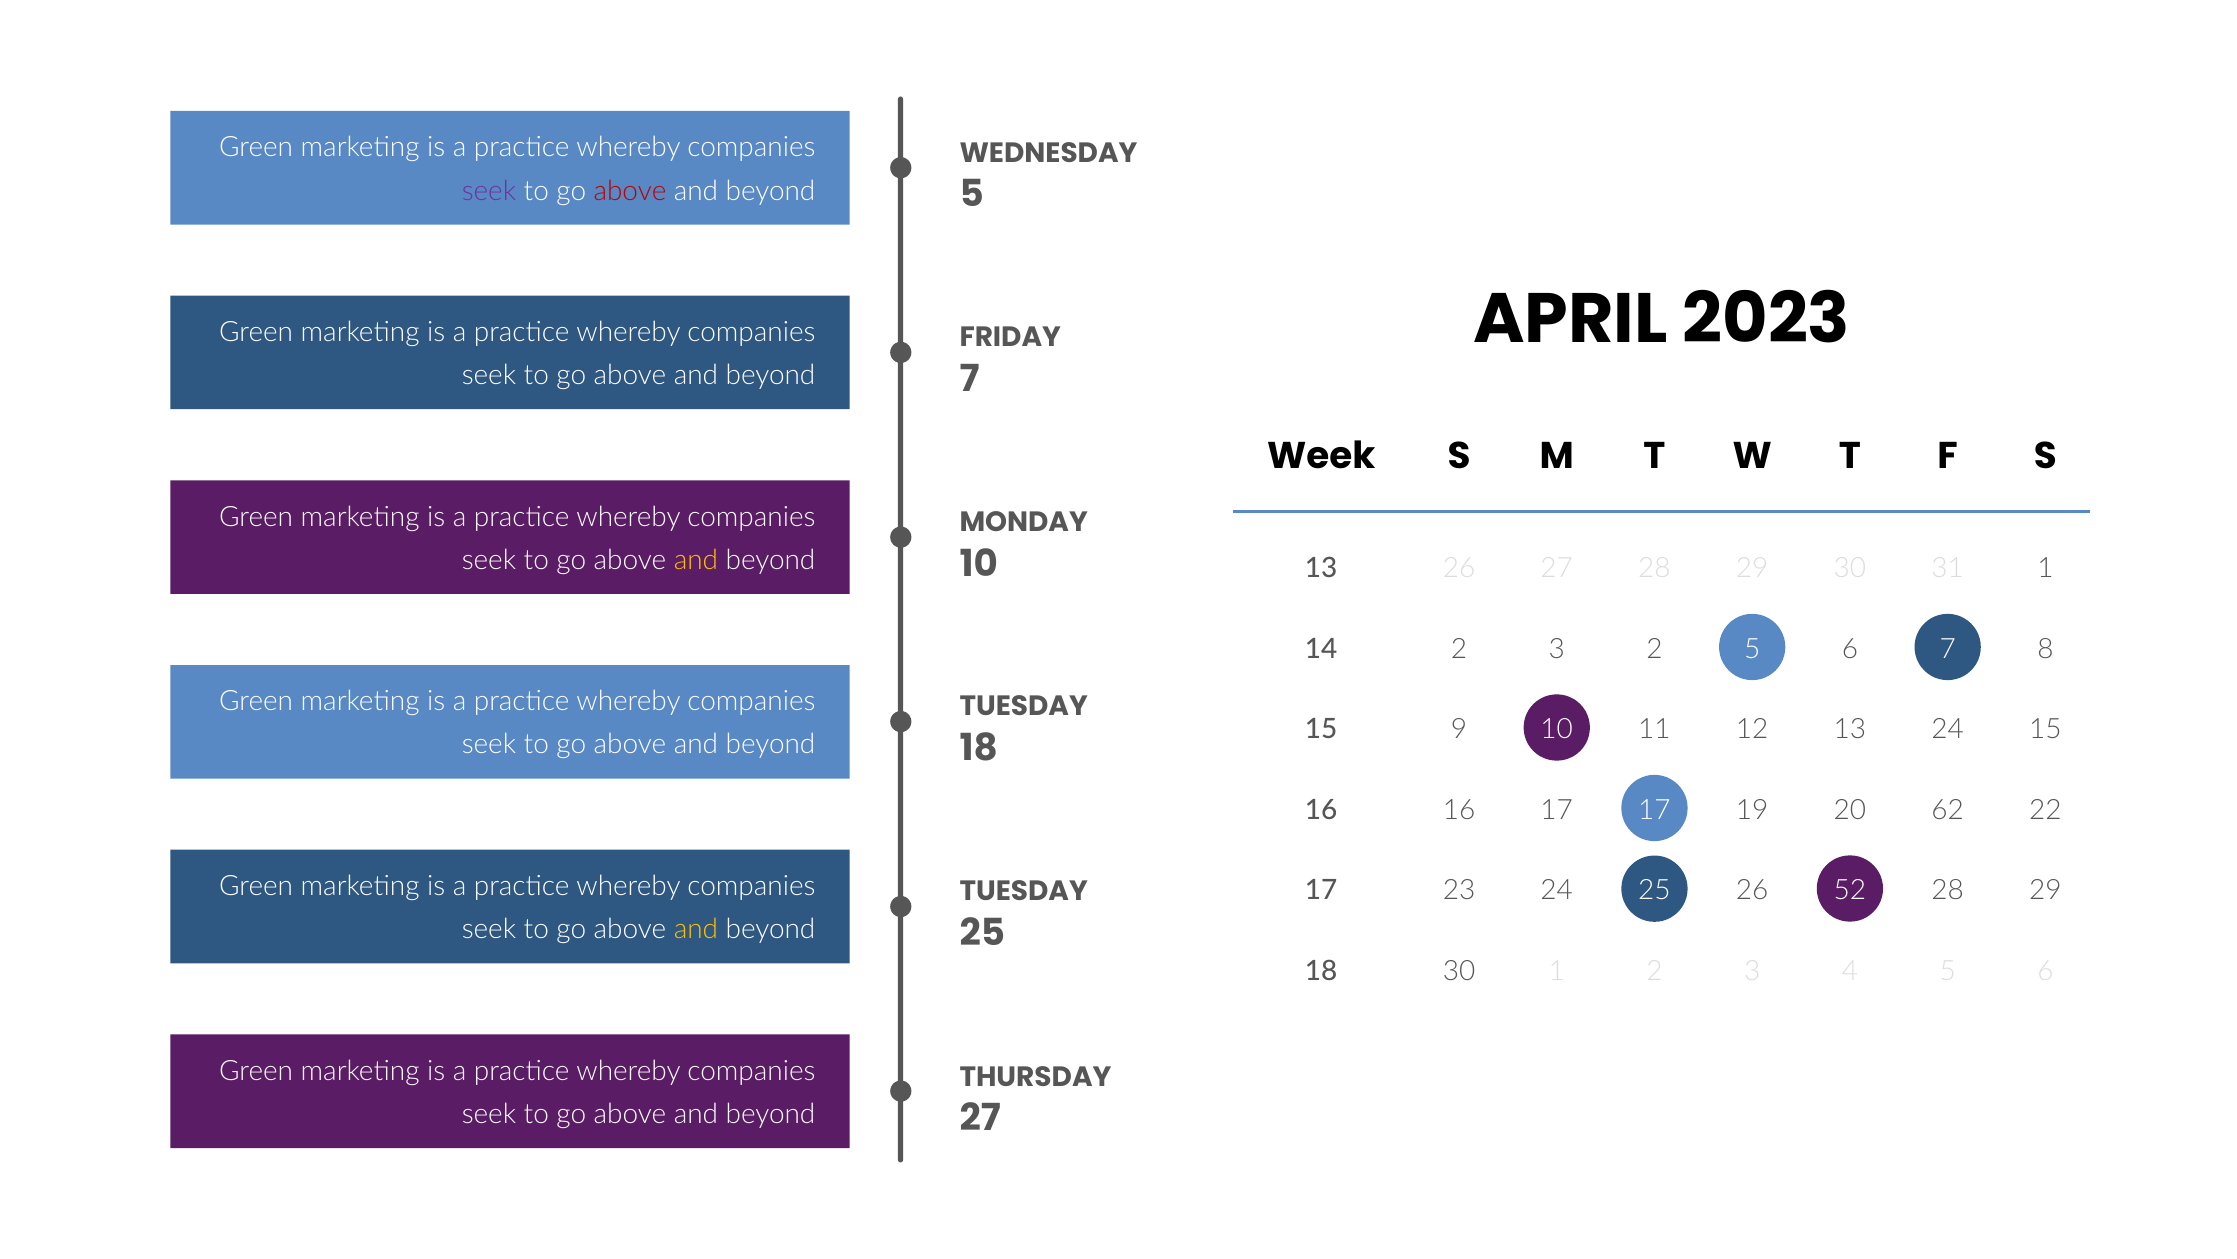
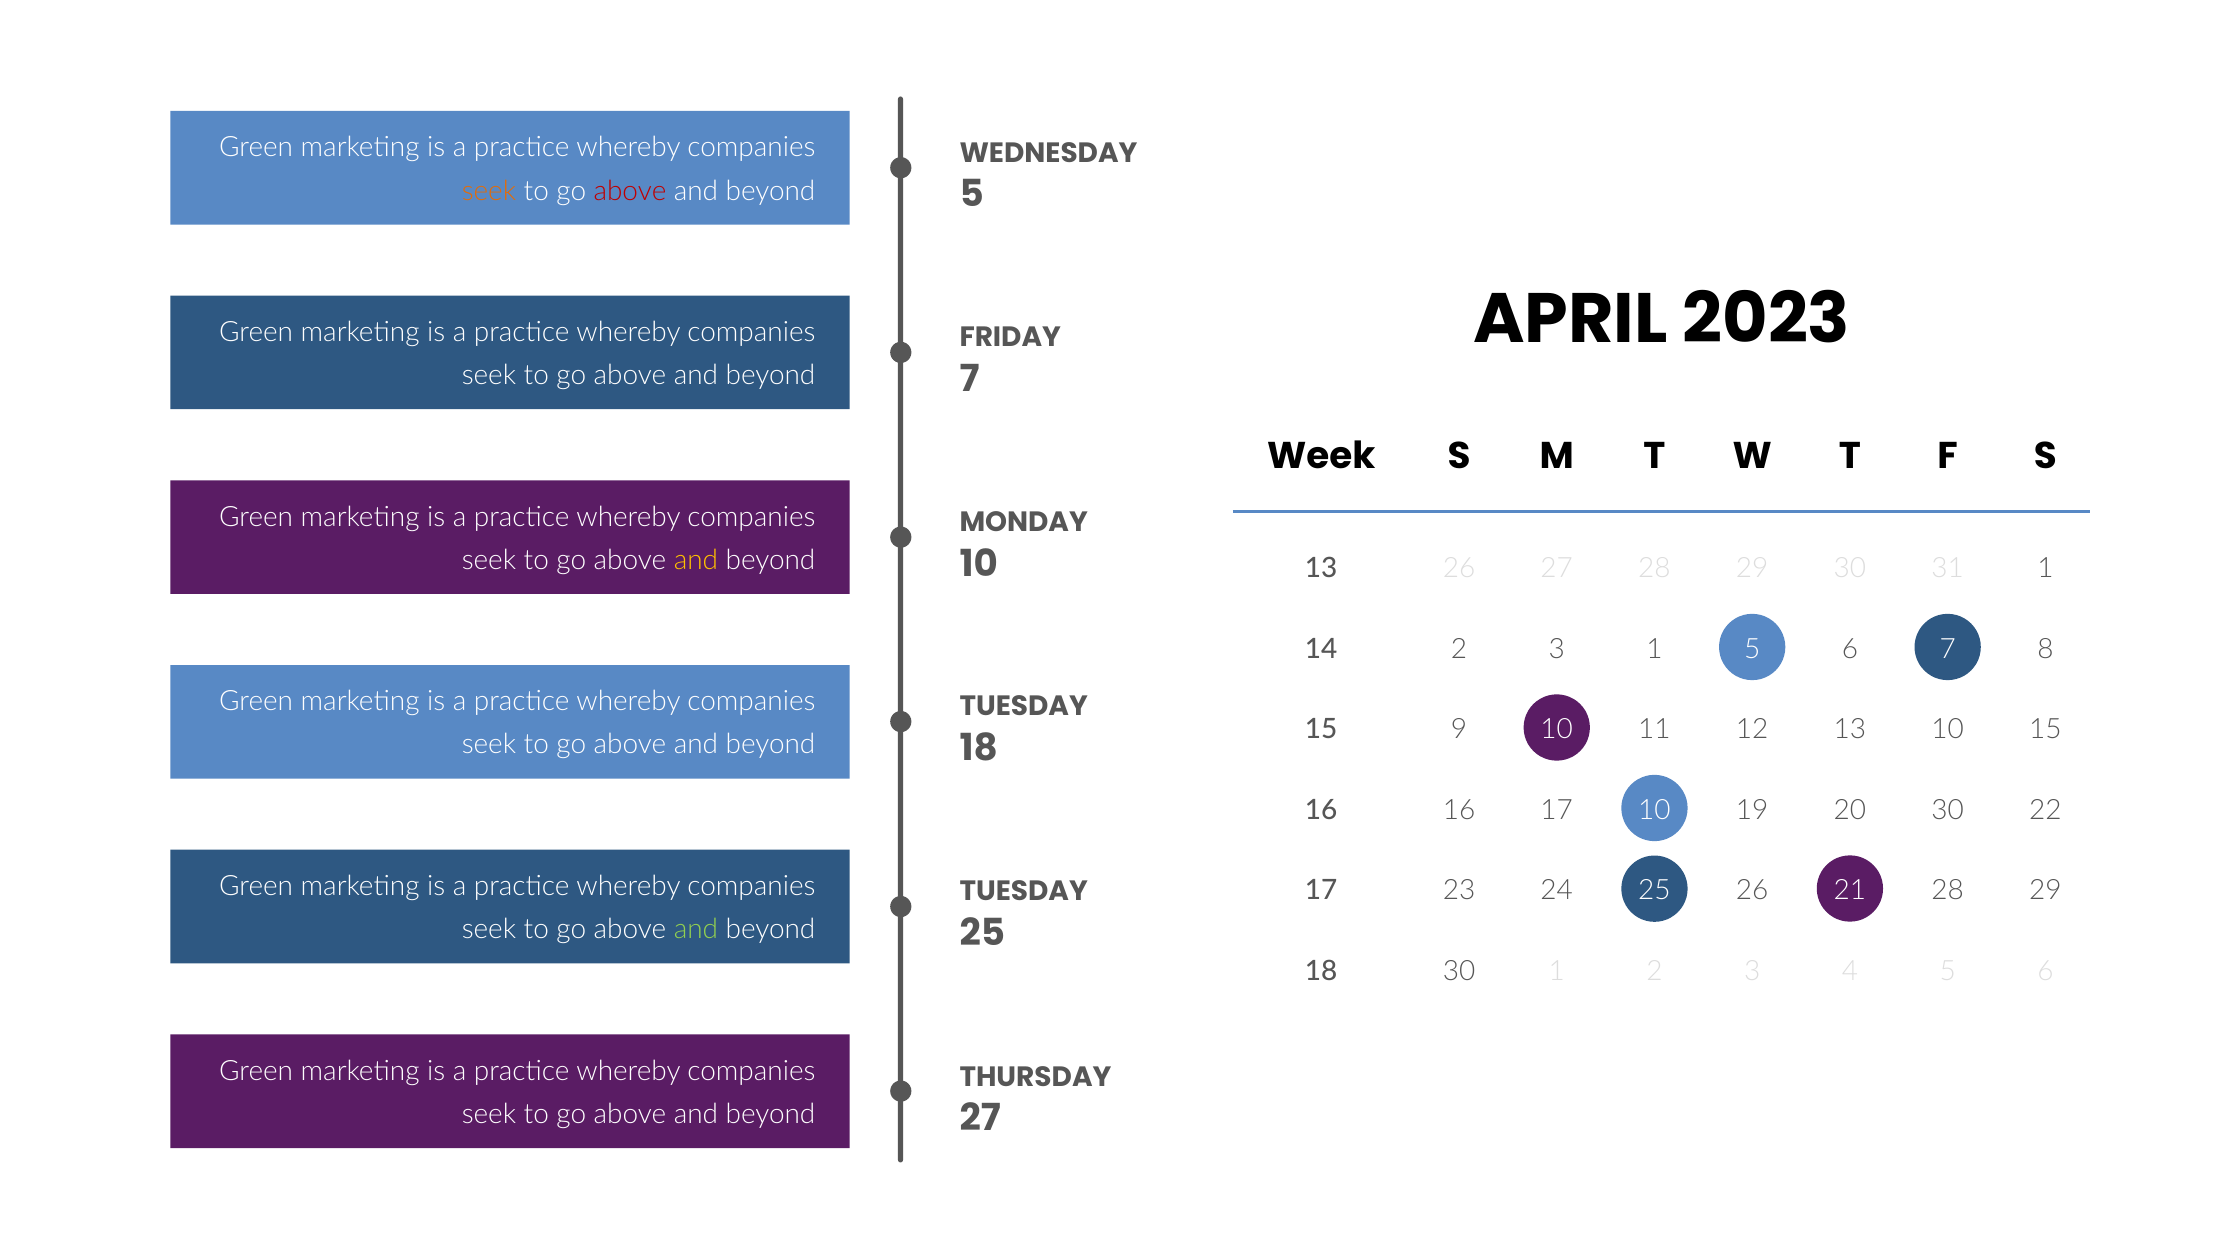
seek at (489, 191) colour: purple -> orange
3 2: 2 -> 1
13 24: 24 -> 10
17 17: 17 -> 10
20 62: 62 -> 30
52: 52 -> 21
and at (696, 929) colour: yellow -> light green
